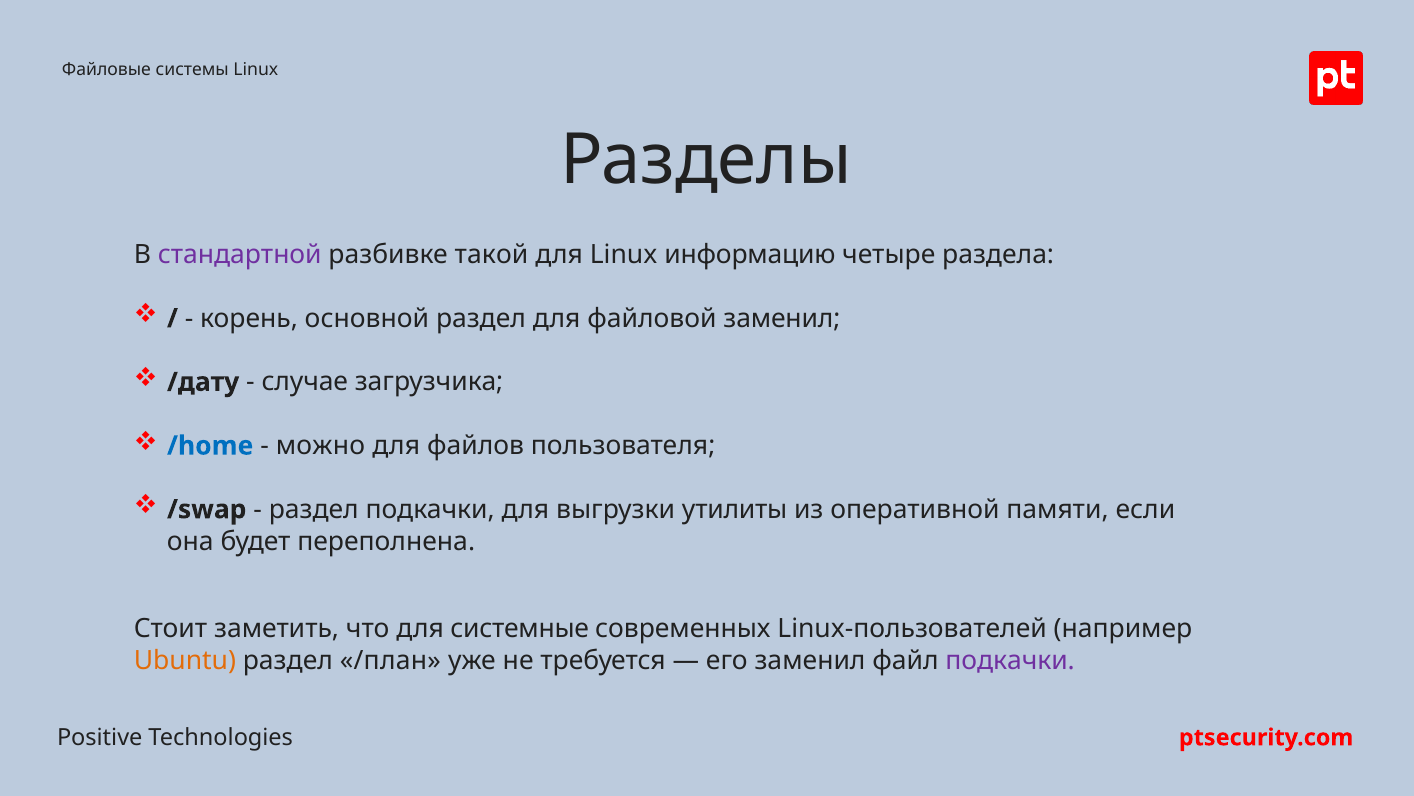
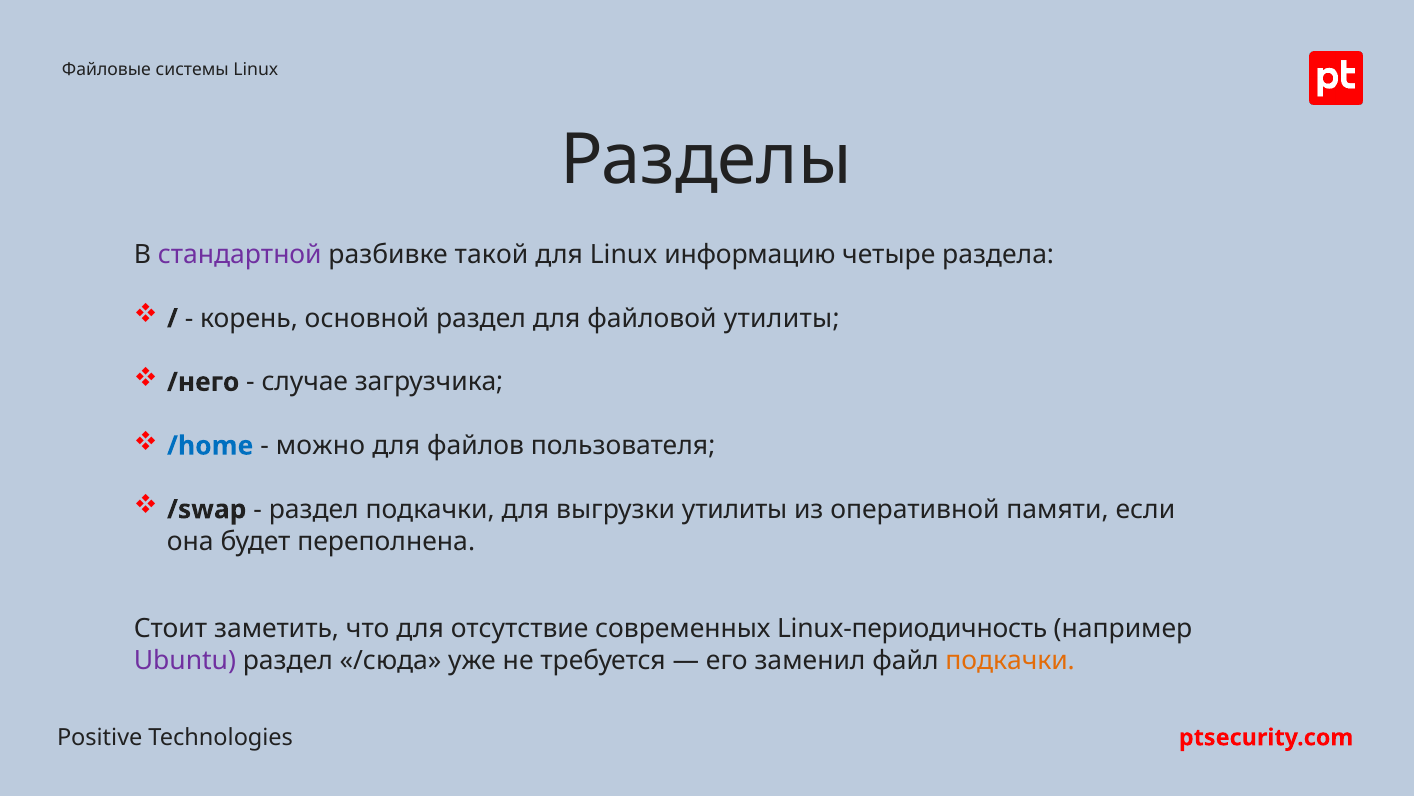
файловой заменил: заменил -> утилиты
/дату: /дату -> /него
системные: системные -> отсутствие
Linux-пользователей: Linux-пользователей -> Linux-периодичность
Ubuntu colour: orange -> purple
/план: /план -> /сюда
подкачки at (1010, 660) colour: purple -> orange
